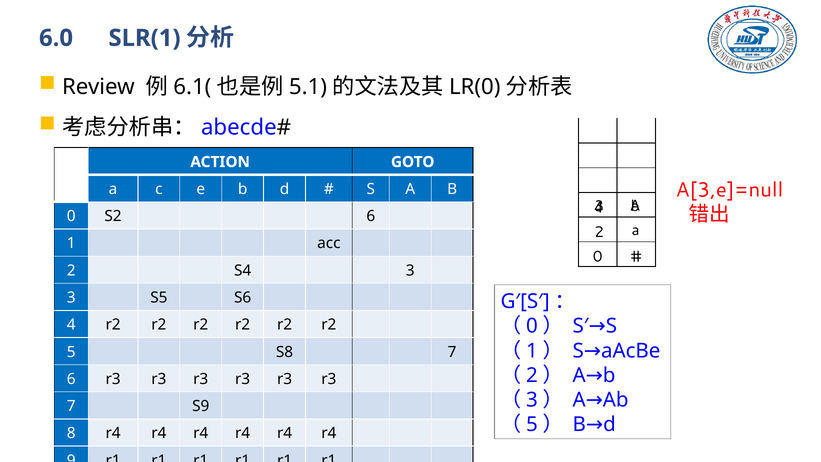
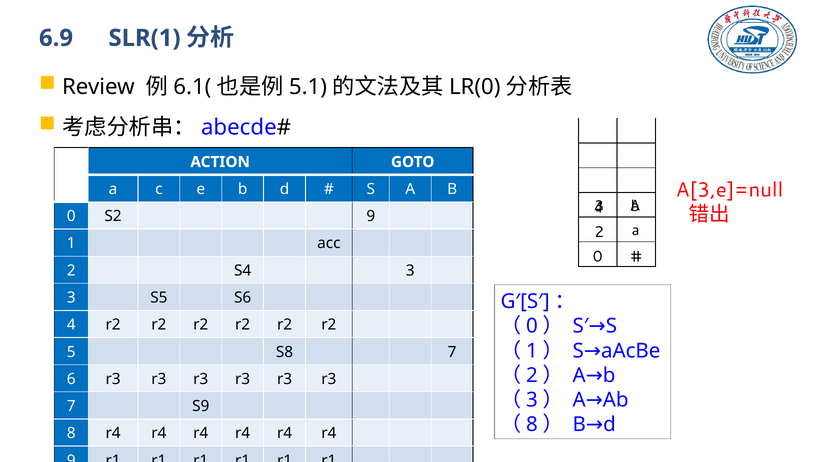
6.0: 6.0 -> 6.9
S2 6: 6 -> 9
5 at (532, 425): 5 -> 8
